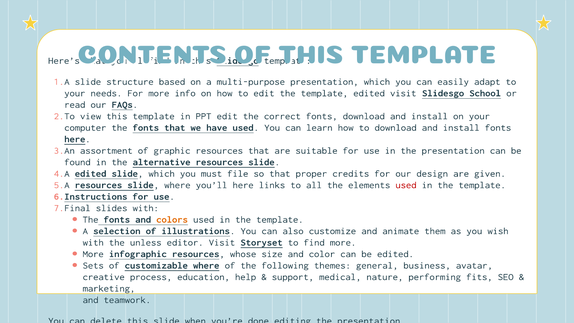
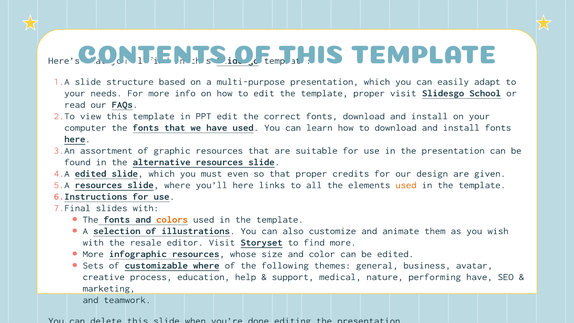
template edited: edited -> proper
file: file -> even
used at (406, 185) colour: red -> orange
unless: unless -> resale
performing fits: fits -> have
